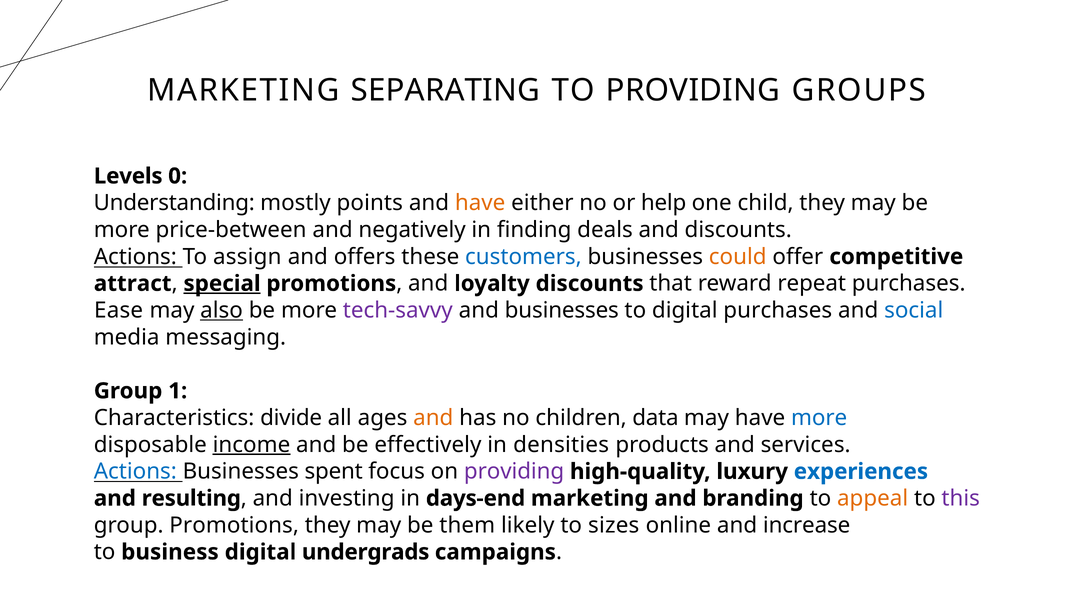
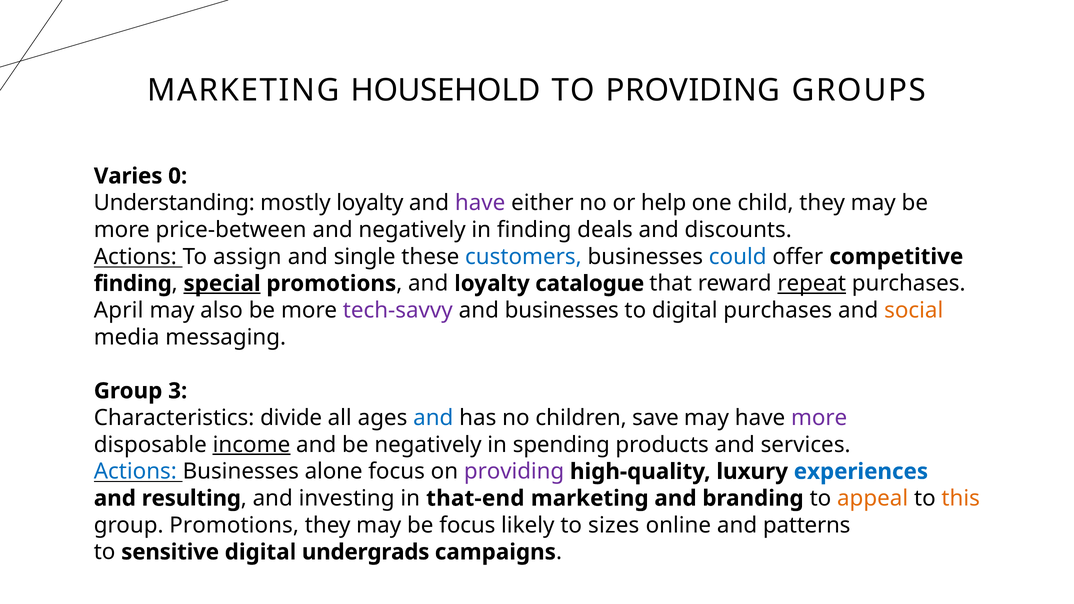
SEPARATING: SEPARATING -> HOUSEHOLD
Levels: Levels -> Varies
mostly points: points -> loyalty
have at (480, 203) colour: orange -> purple
offers: offers -> single
could colour: orange -> blue
attract at (133, 284): attract -> finding
loyalty discounts: discounts -> catalogue
repeat underline: none -> present
Ease: Ease -> April
also underline: present -> none
social colour: blue -> orange
1: 1 -> 3
and at (433, 418) colour: orange -> blue
data: data -> save
more at (819, 418) colour: blue -> purple
be effectively: effectively -> negatively
densities: densities -> spending
spent: spent -> alone
days-end: days-end -> that-end
this colour: purple -> orange
be them: them -> focus
increase: increase -> patterns
business: business -> sensitive
